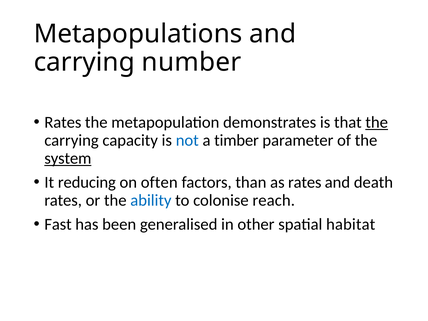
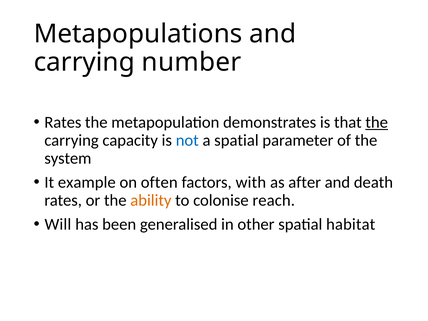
a timber: timber -> spatial
system underline: present -> none
reducing: reducing -> example
than: than -> with
as rates: rates -> after
ability colour: blue -> orange
Fast: Fast -> Will
